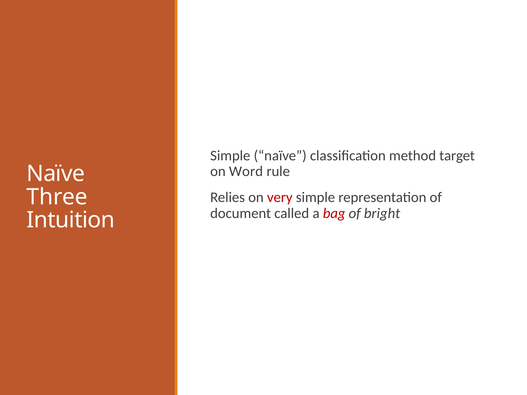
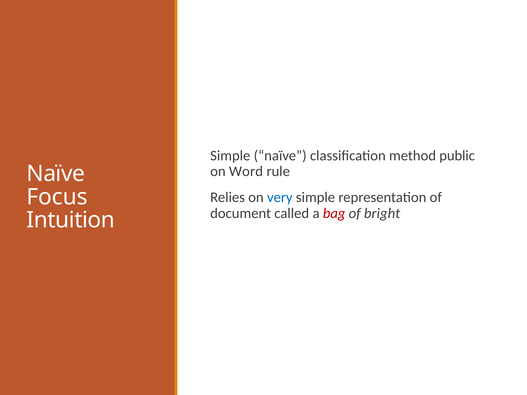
target: target -> public
Three: Three -> Focus
very colour: red -> blue
